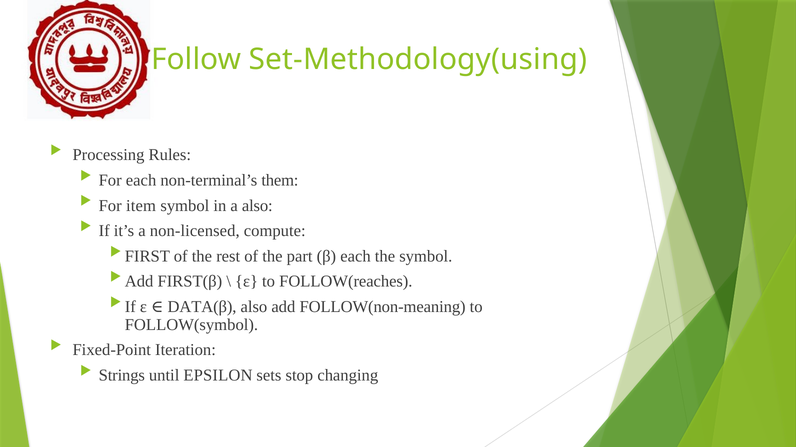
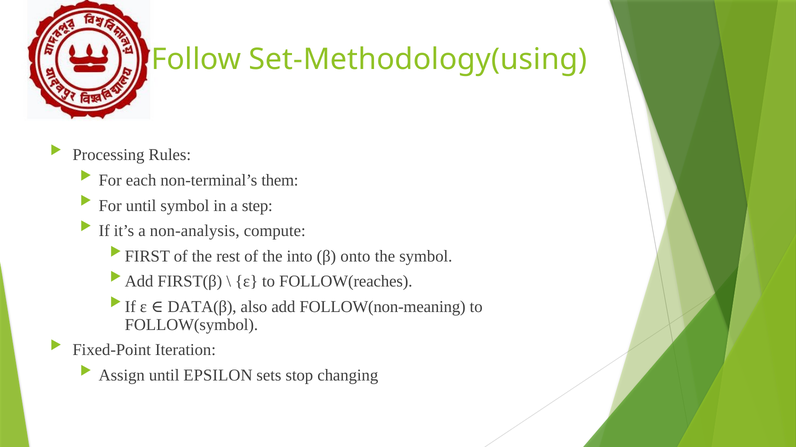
For item: item -> until
a also: also -> step
non-licensed: non-licensed -> non-analysis
part: part -> into
β each: each -> onto
Strings: Strings -> Assign
